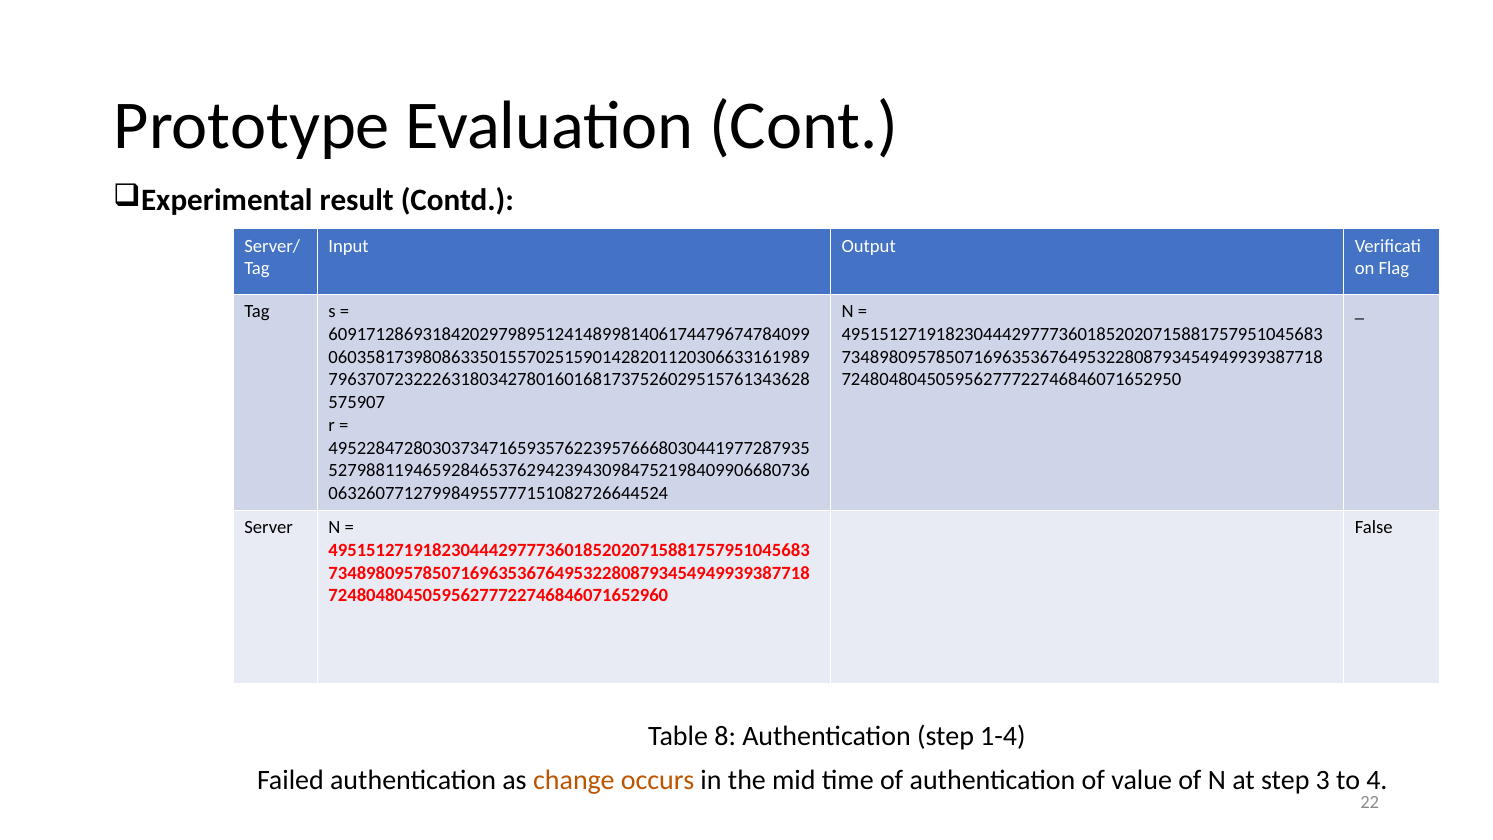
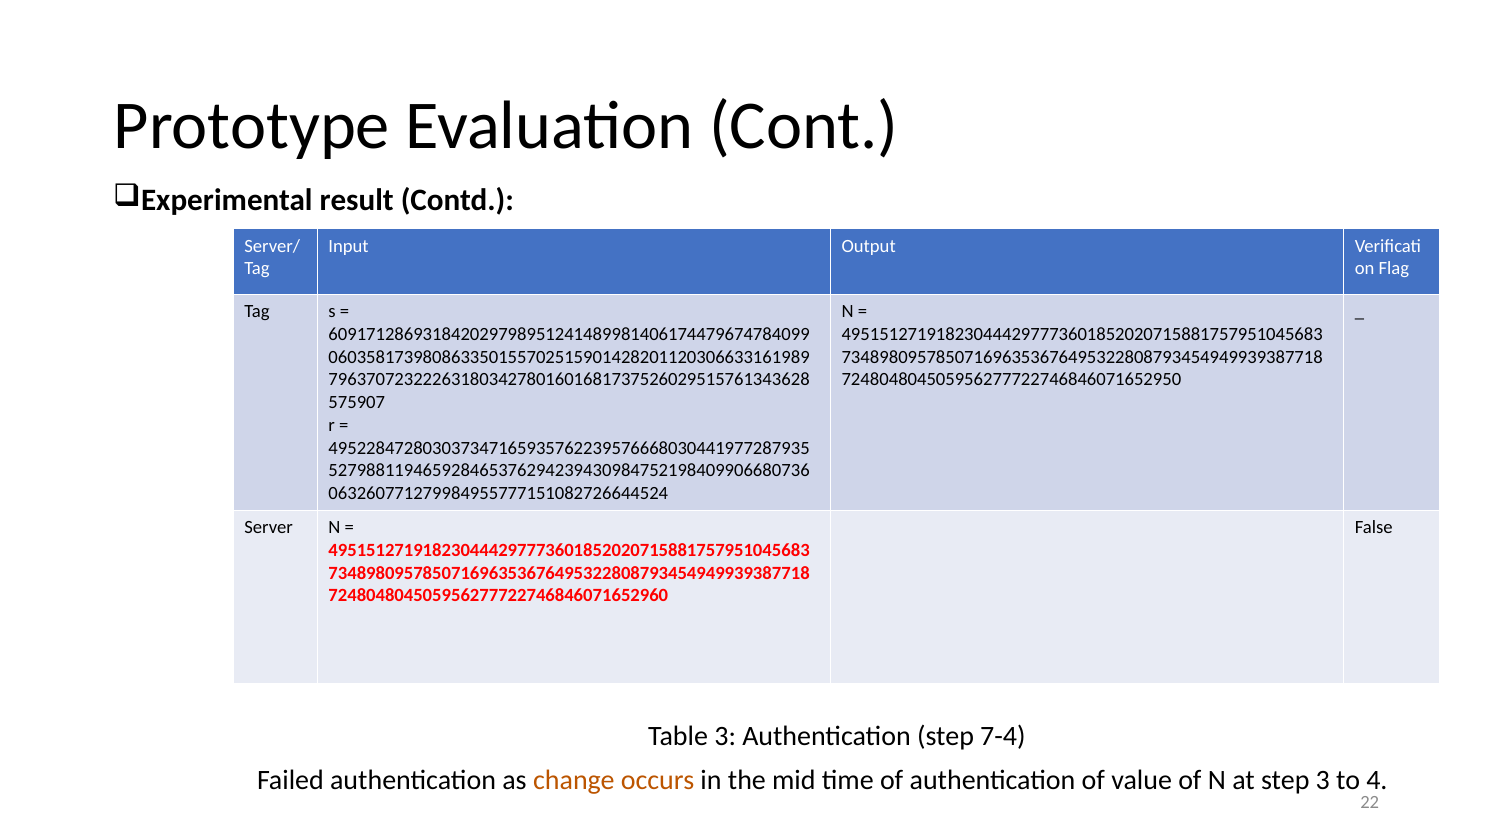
Table 8: 8 -> 3
1-4: 1-4 -> 7-4
